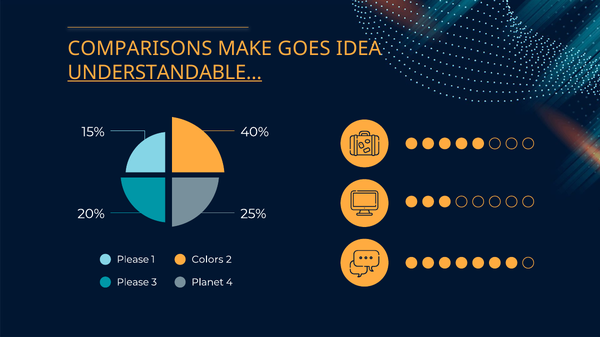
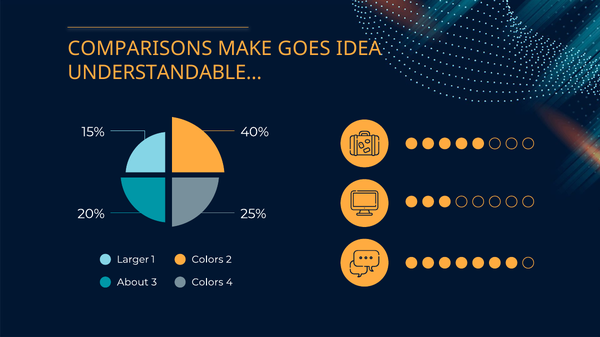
UNDERSTANDABLE underline: present -> none
Please at (133, 260): Please -> Larger
Please at (133, 283): Please -> About
3 Planet: Planet -> Colors
